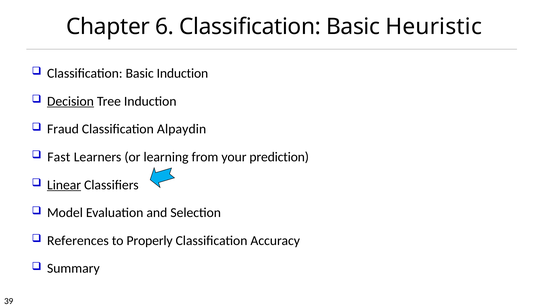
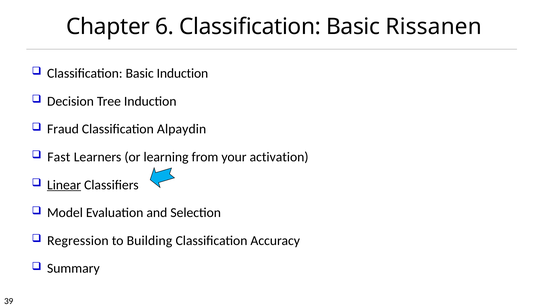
Heuristic: Heuristic -> Rissanen
Decision underline: present -> none
prediction: prediction -> activation
References: References -> Regression
Properly: Properly -> Building
